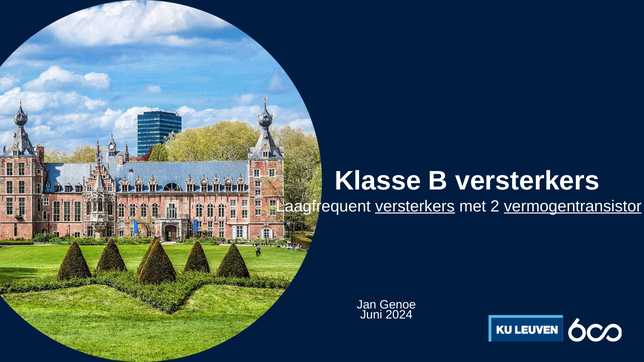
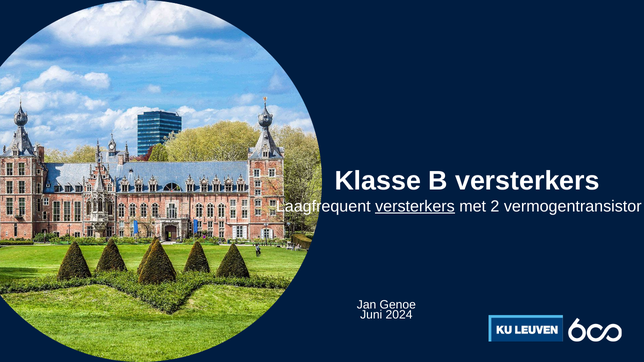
vermogentransistor underline: present -> none
